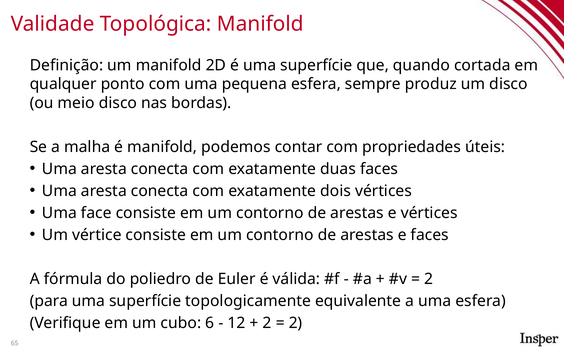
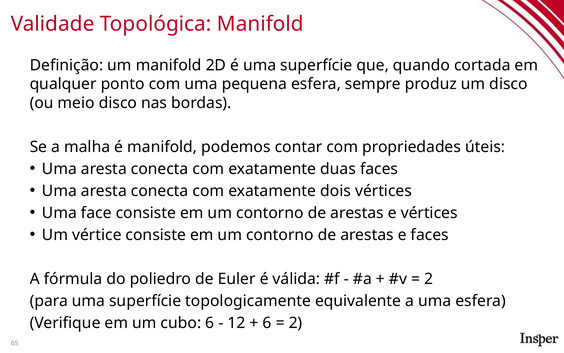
2 at (267, 322): 2 -> 6
